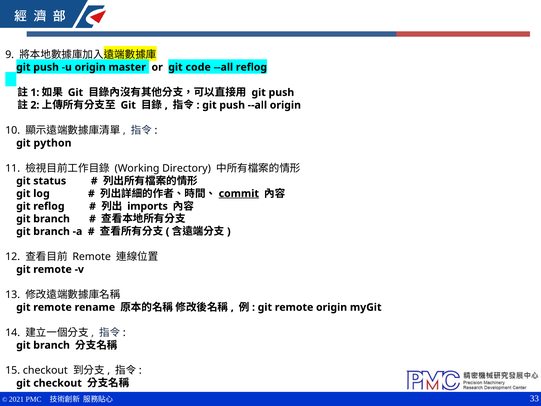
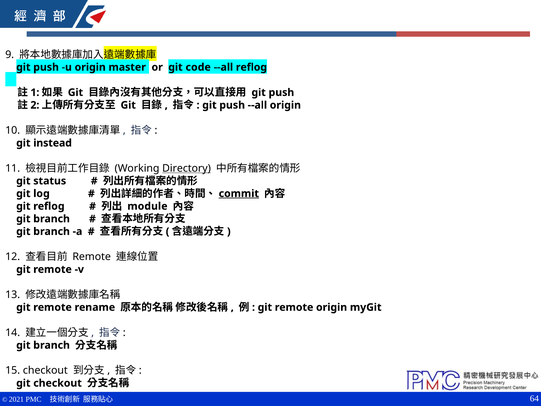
python: python -> instead
Directory underline: none -> present
imports: imports -> module
33: 33 -> 64
